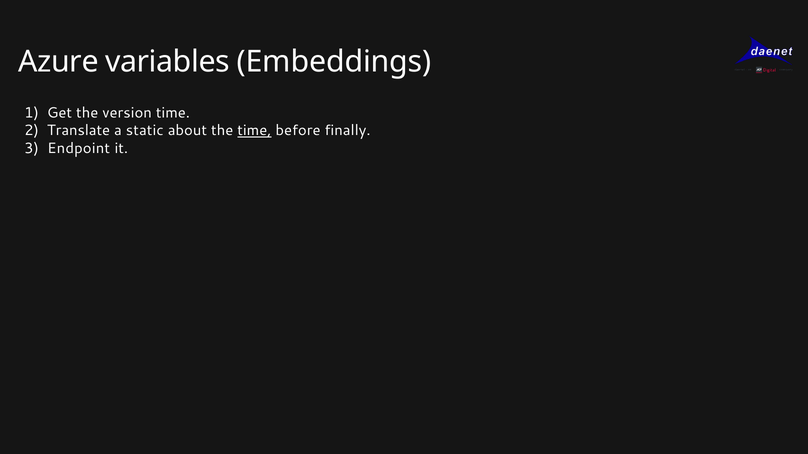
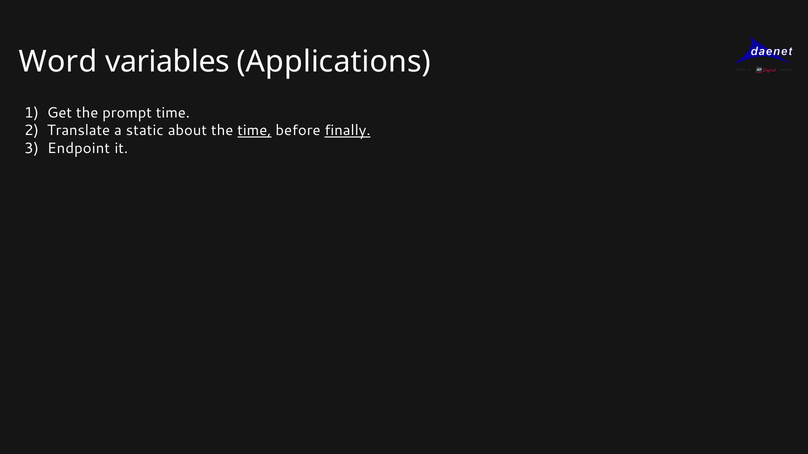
Azure: Azure -> Word
Embeddings: Embeddings -> Applications
version: version -> prompt
finally underline: none -> present
